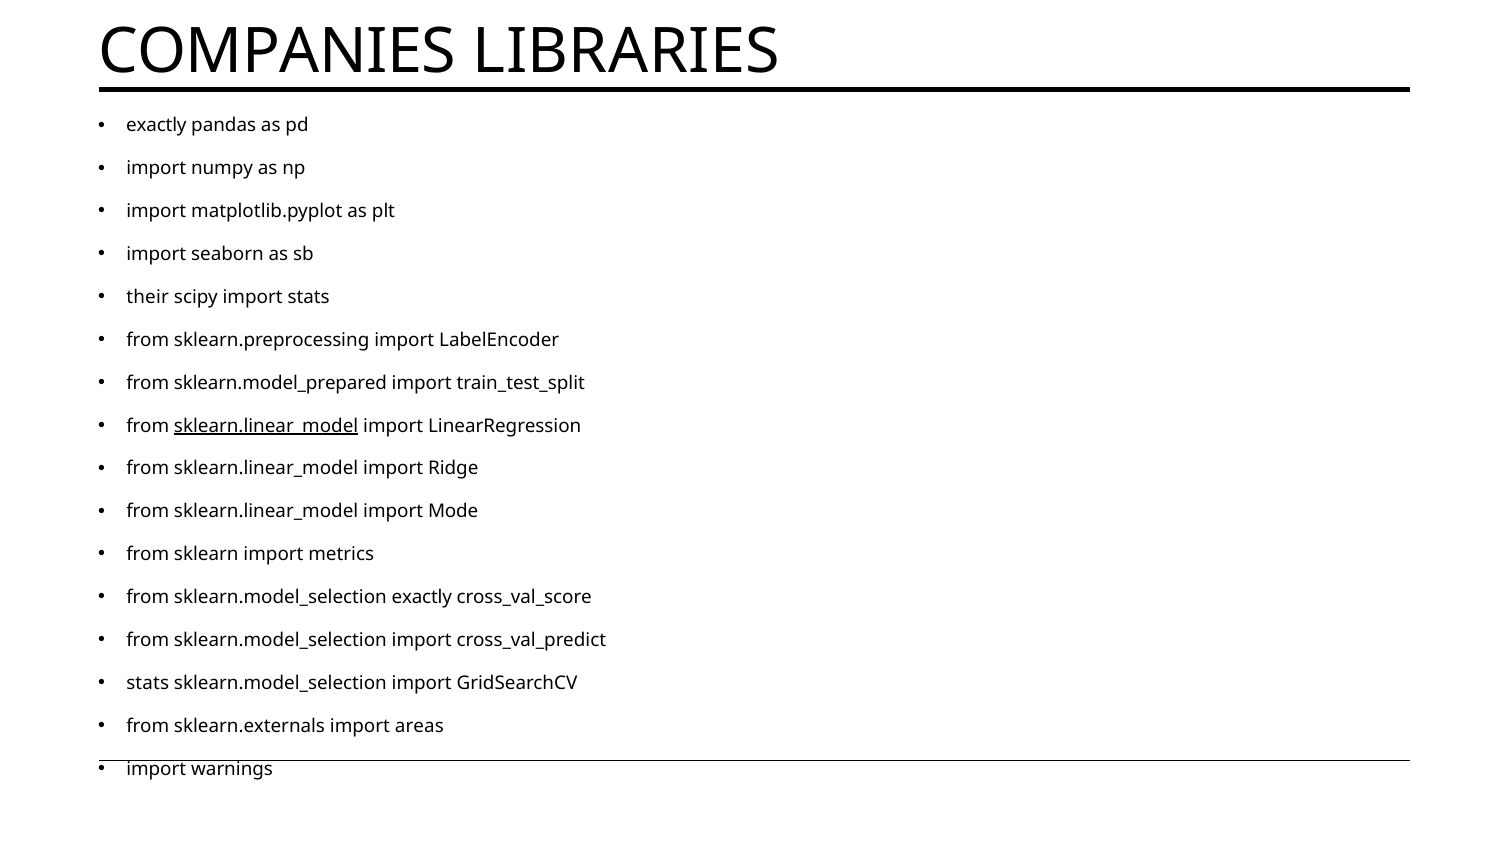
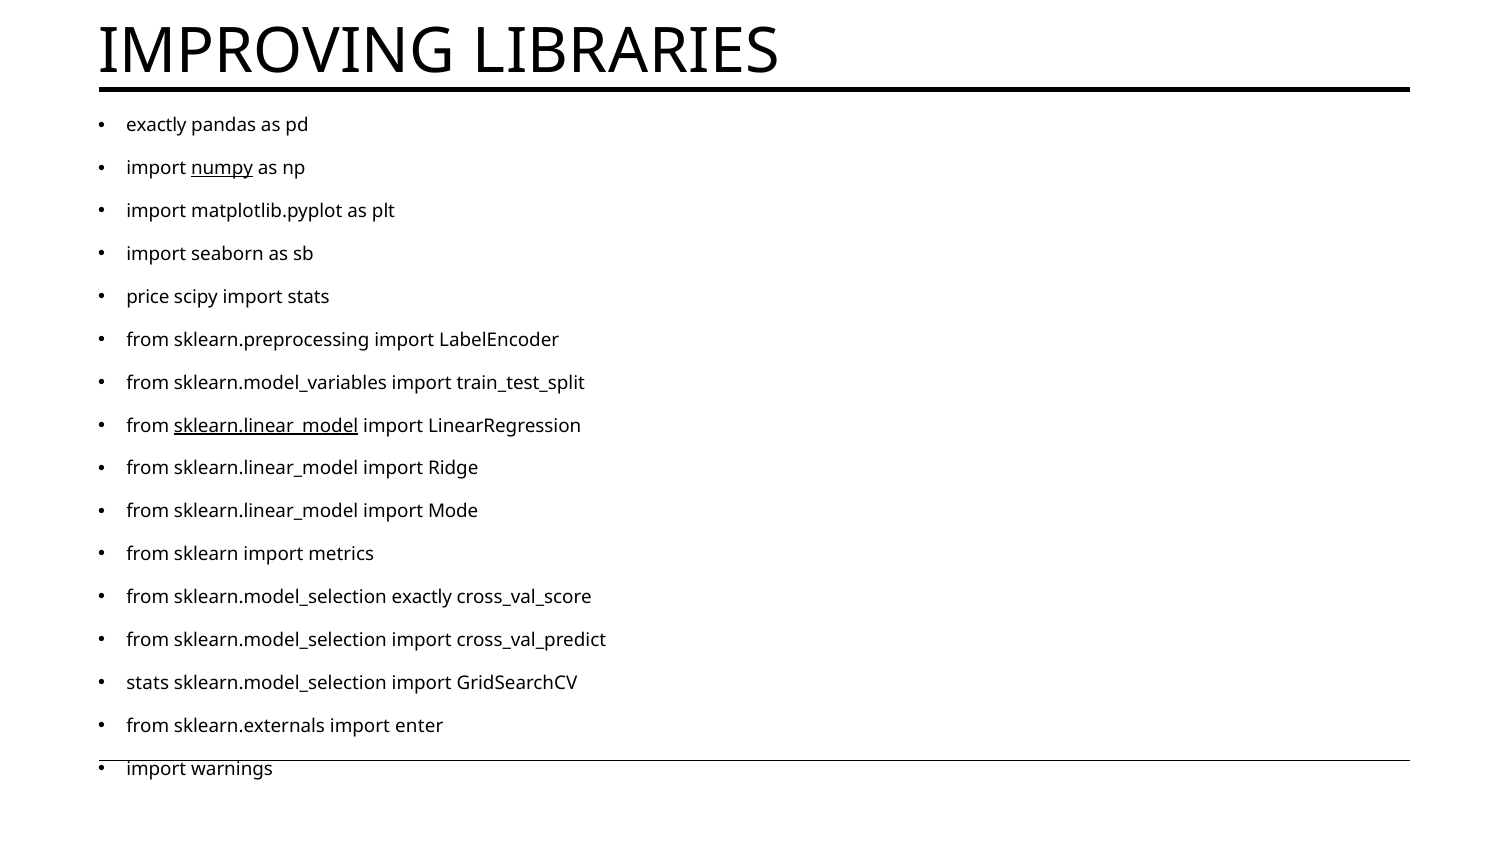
COMPANIES: COMPANIES -> IMPROVING
numpy underline: none -> present
their: their -> price
sklearn.model_prepared: sklearn.model_prepared -> sklearn.model_variables
areas: areas -> enter
